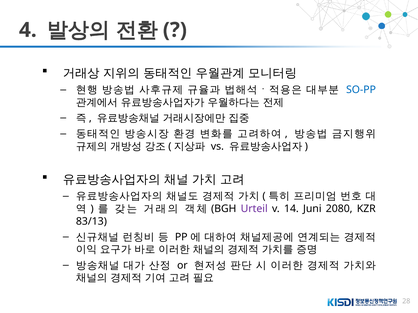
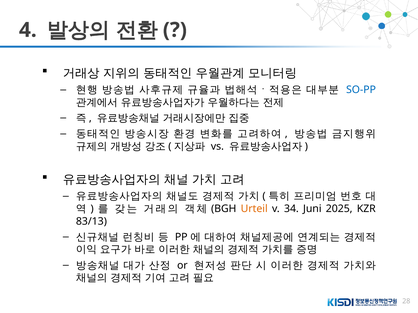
Urteil colour: purple -> orange
14: 14 -> 34
2080: 2080 -> 2025
